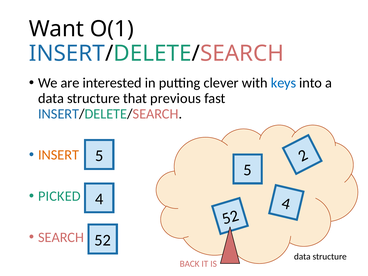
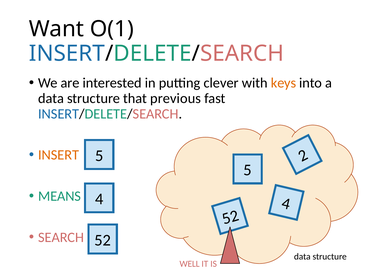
keys colour: blue -> orange
PICKED: PICKED -> MEANS
BACK: BACK -> WELL
